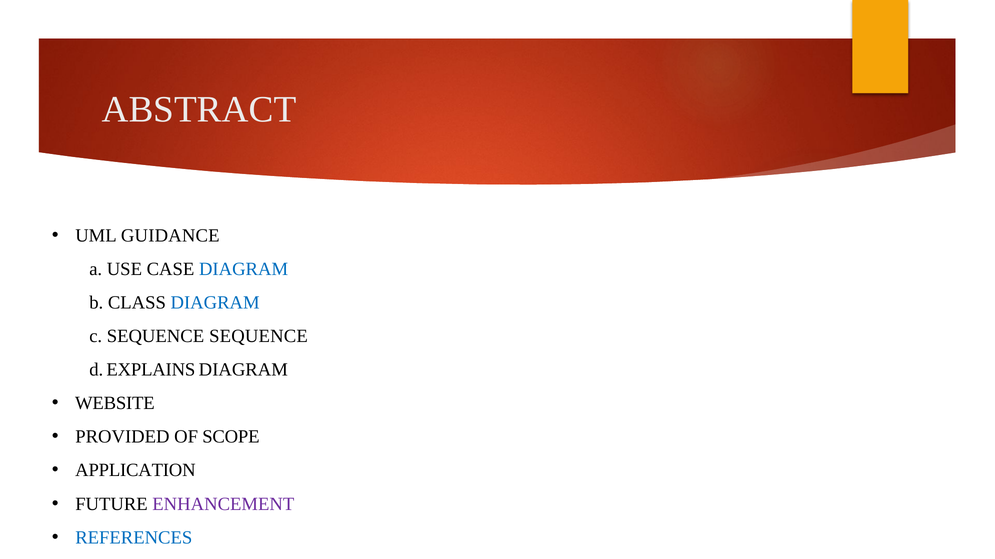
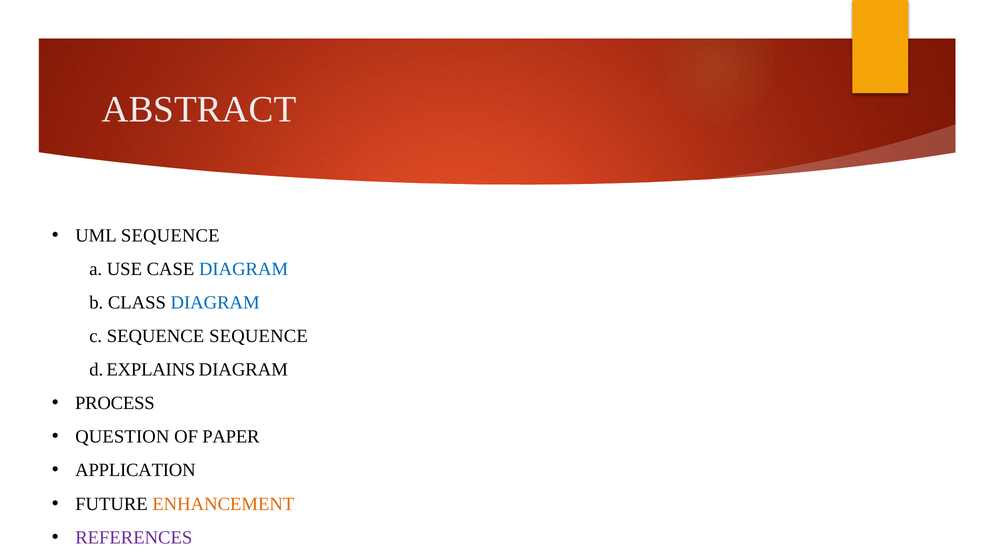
UML GUIDANCE: GUIDANCE -> SEQUENCE
WEBSITE: WEBSITE -> PROCESS
PROVIDED: PROVIDED -> QUESTION
SCOPE: SCOPE -> PAPER
ENHANCEMENT colour: purple -> orange
REFERENCES colour: blue -> purple
